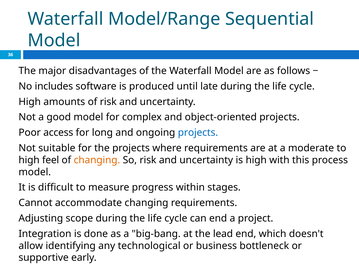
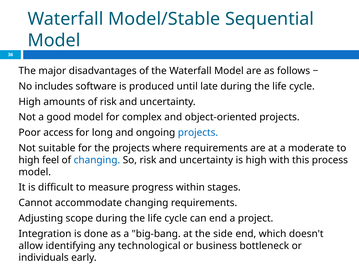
Model/Range: Model/Range -> Model/Stable
changing at (97, 160) colour: orange -> blue
lead: lead -> side
supportive: supportive -> individuals
